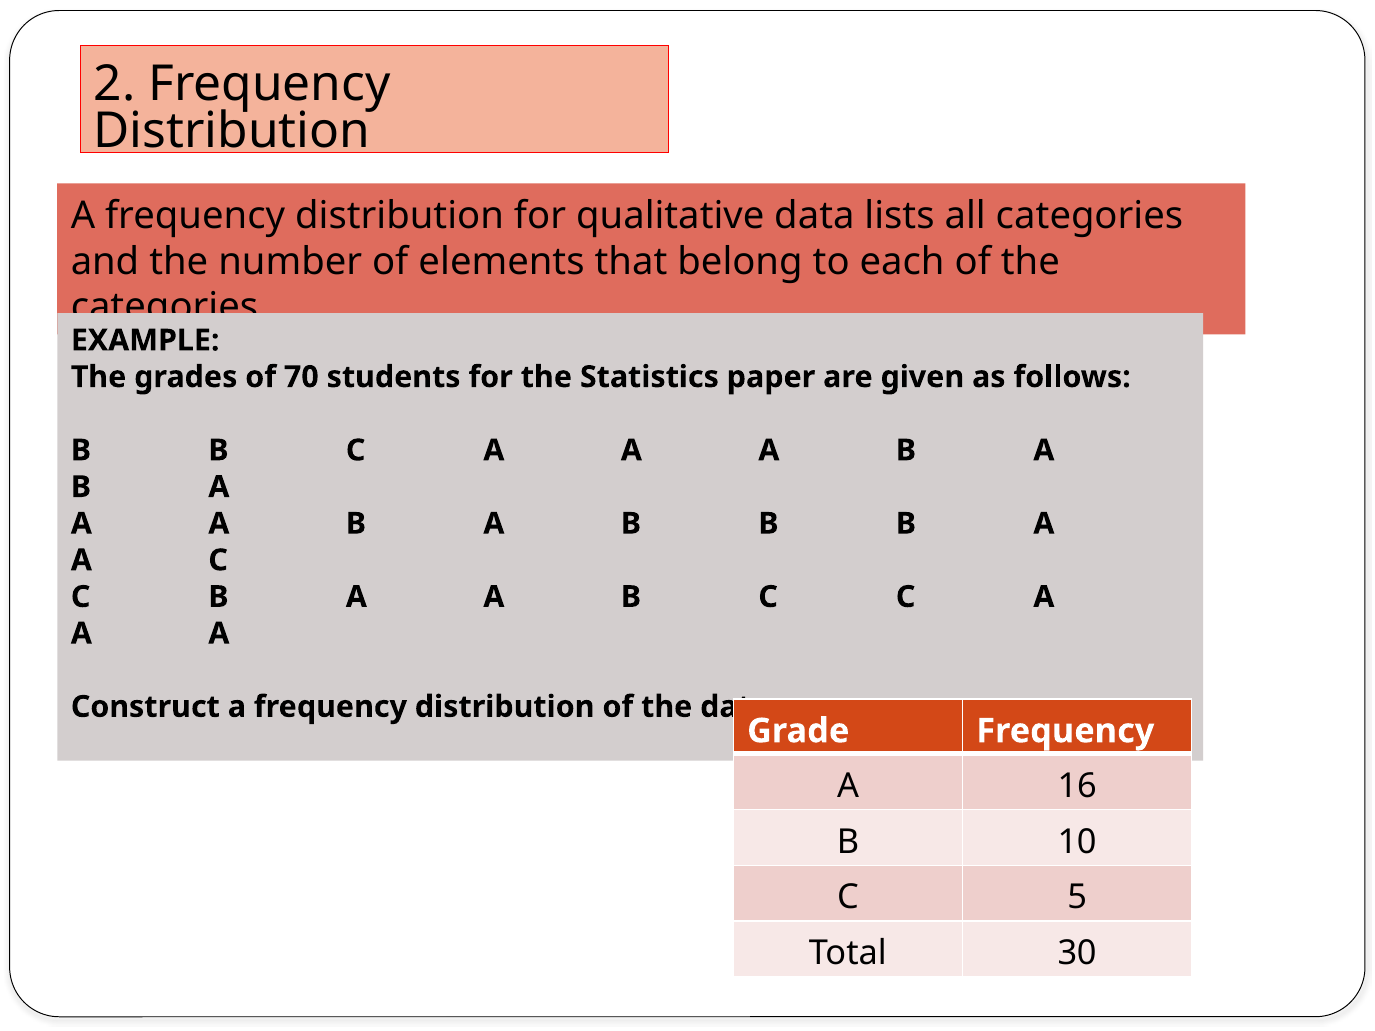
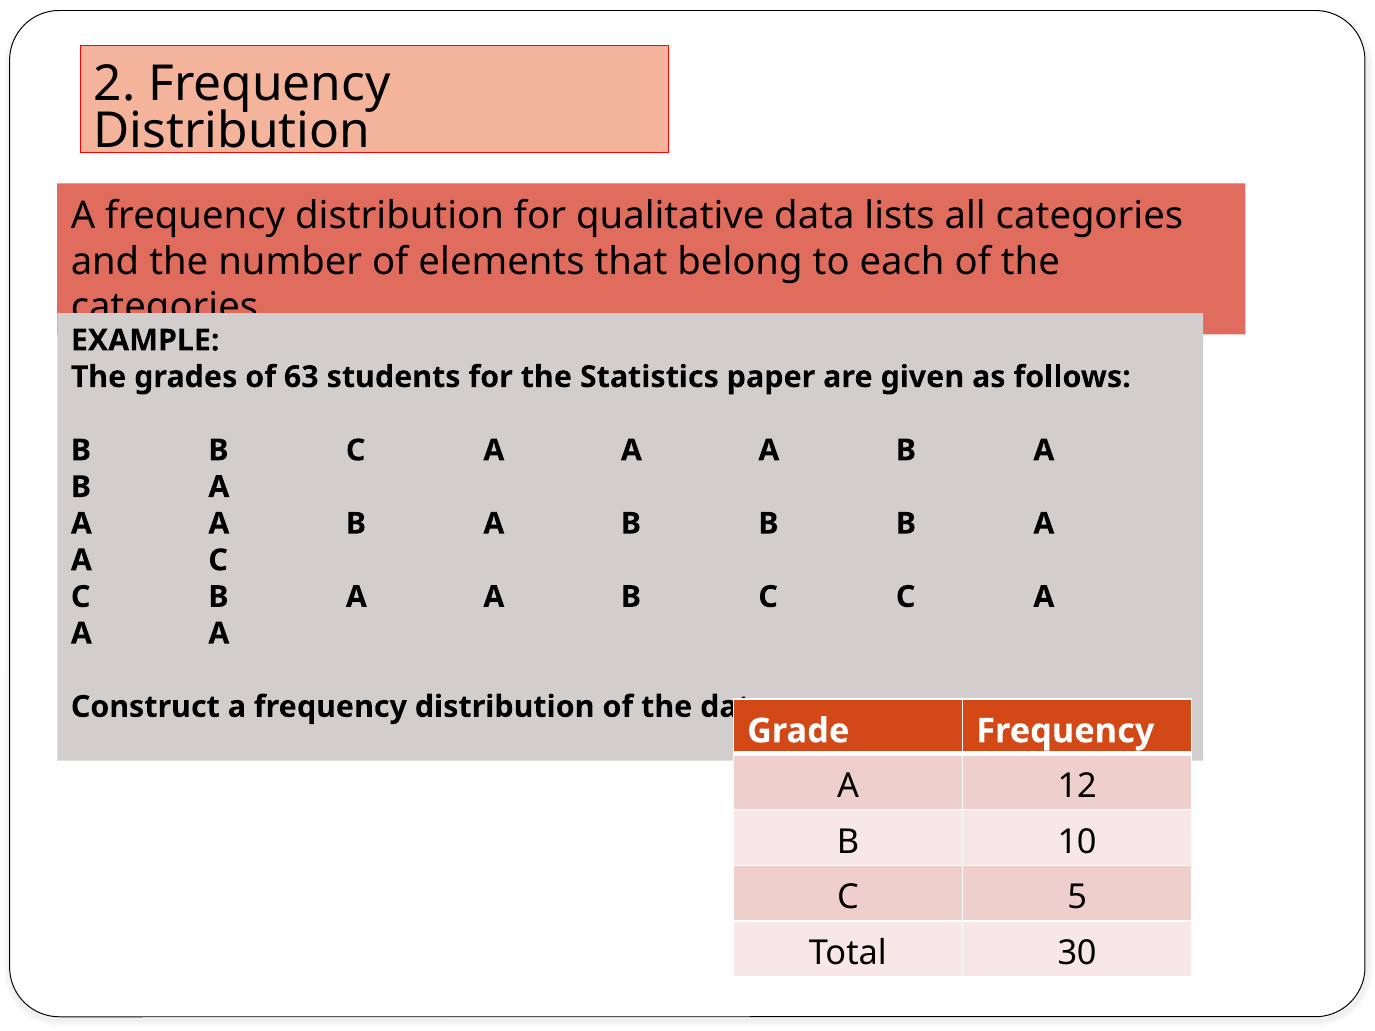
70: 70 -> 63
16: 16 -> 12
